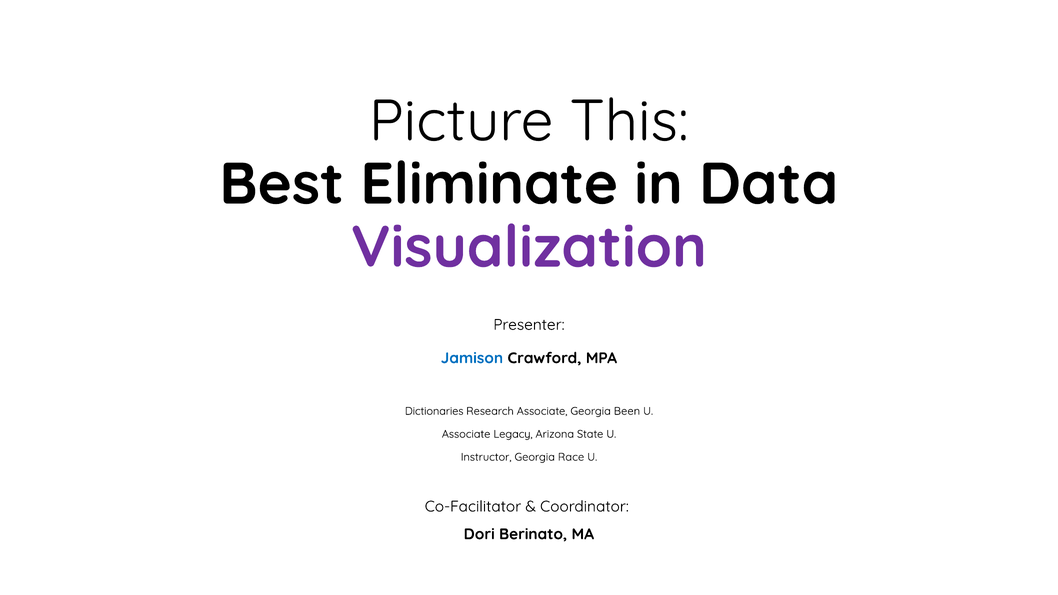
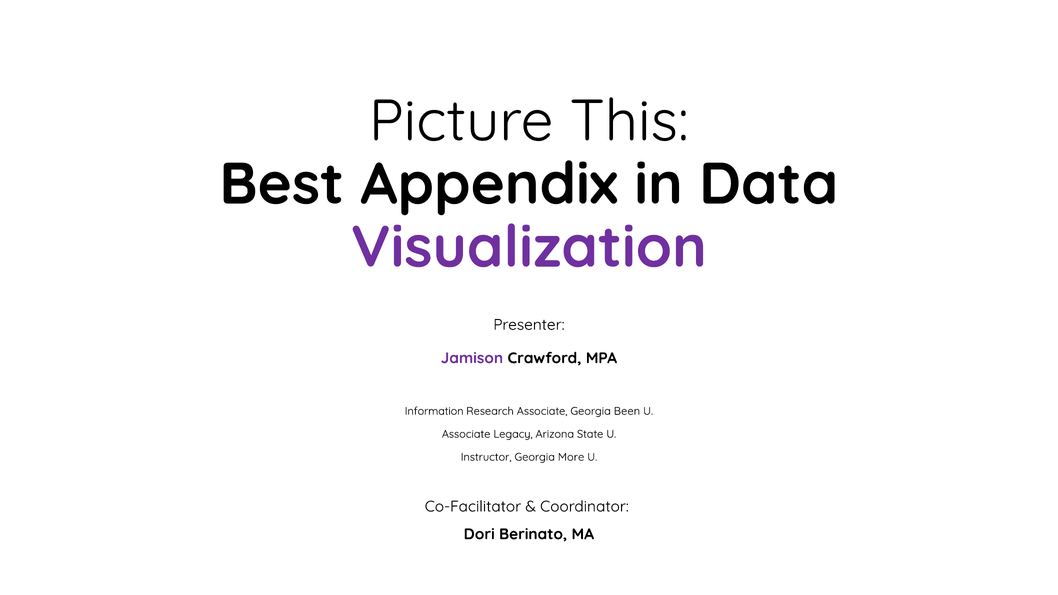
Eliminate: Eliminate -> Appendix
Jamison colour: blue -> purple
Dictionaries: Dictionaries -> Information
Race: Race -> More
